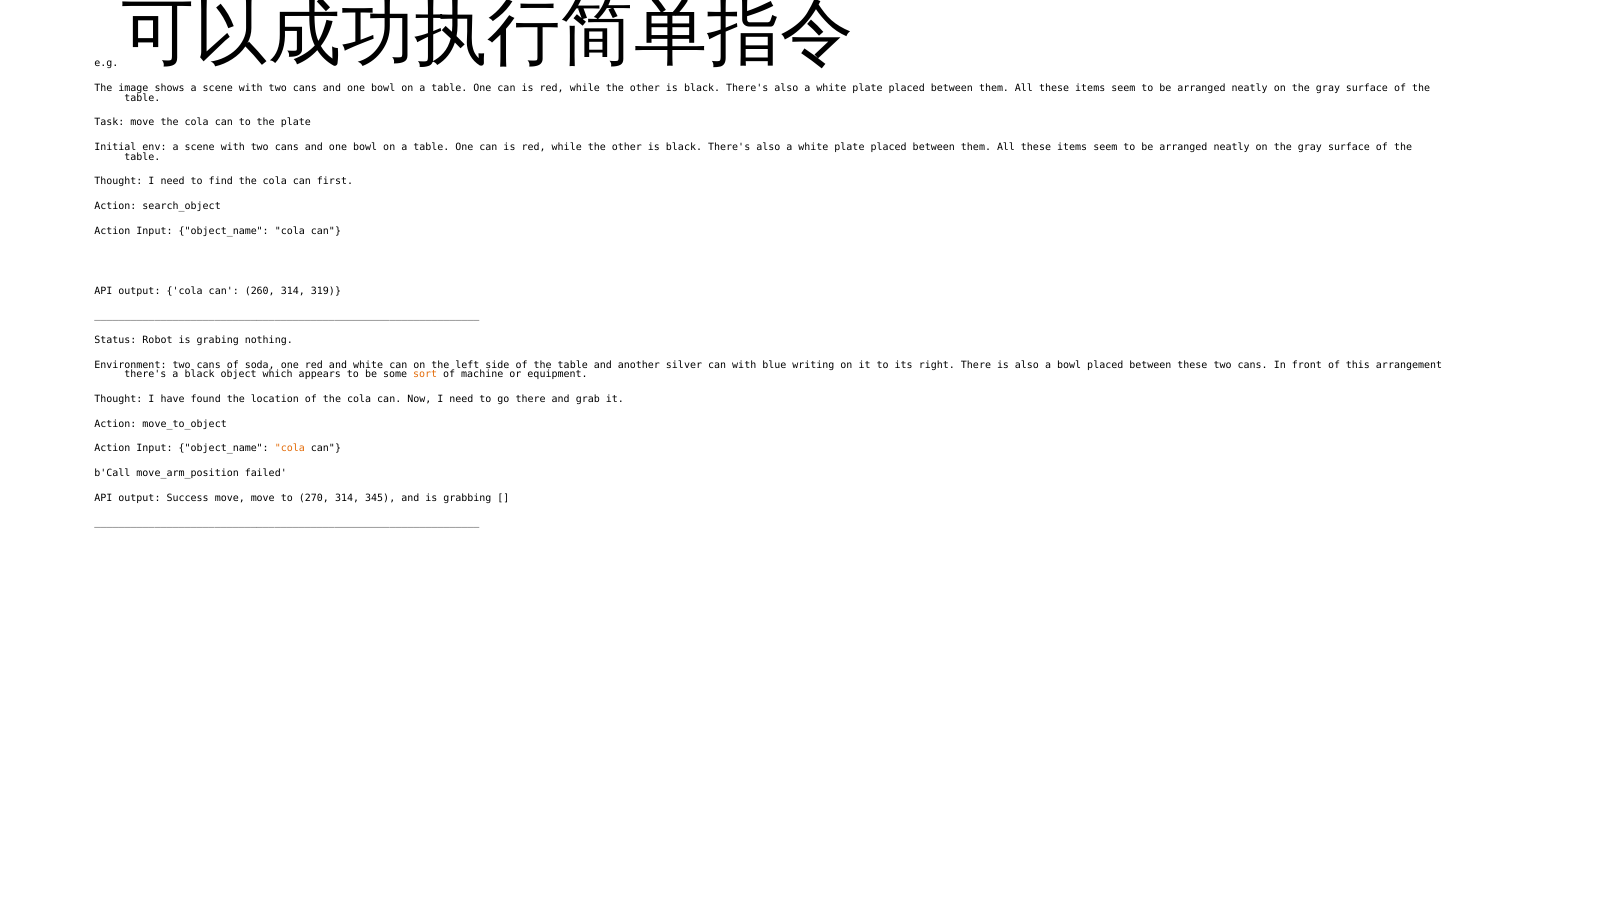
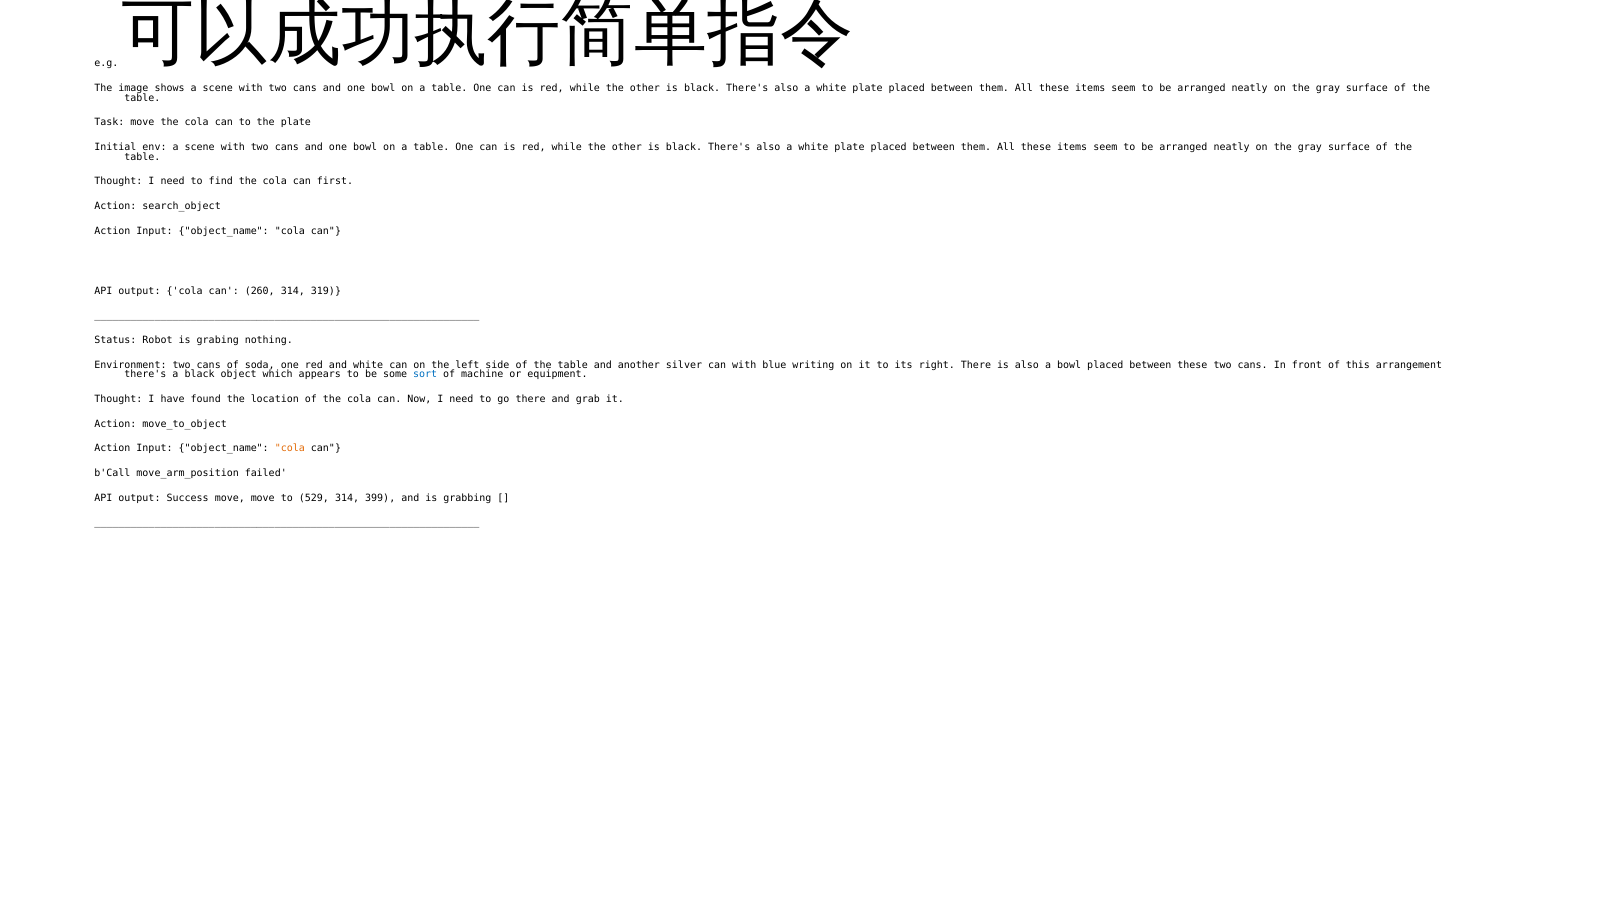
sort colour: orange -> blue
270: 270 -> 529
345: 345 -> 399
